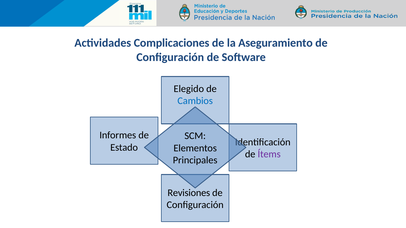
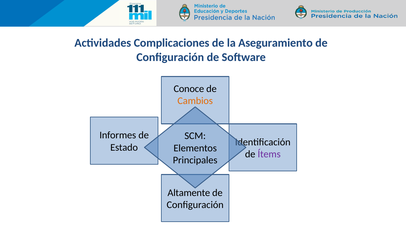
Elegido: Elegido -> Conoce
Cambios colour: blue -> orange
Revisiones: Revisiones -> Altamente
